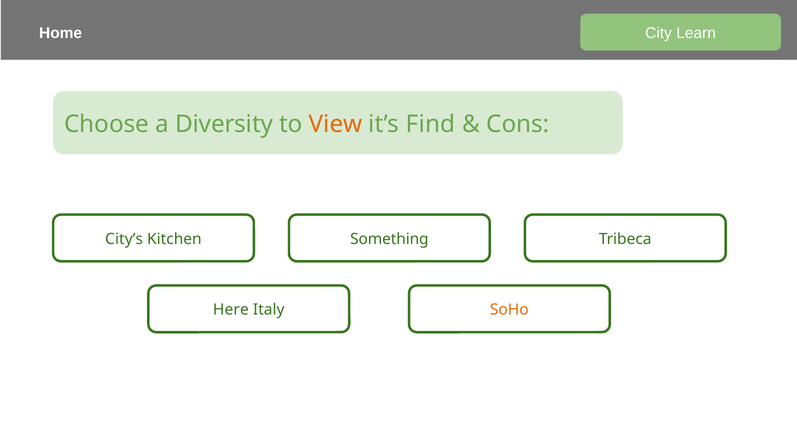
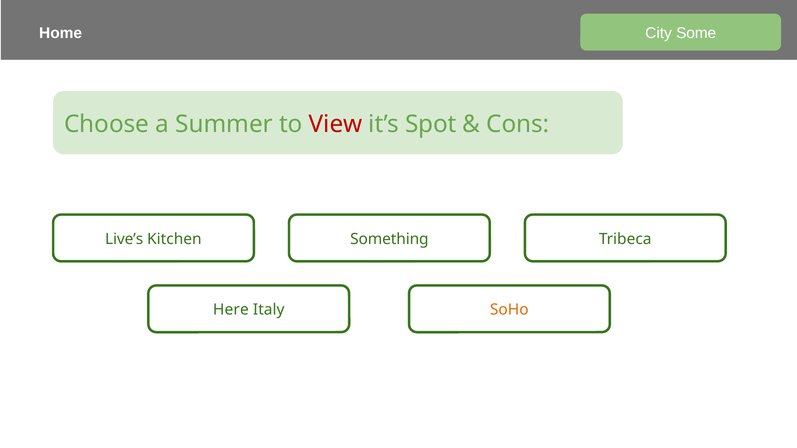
Learn: Learn -> Some
Diversity: Diversity -> Summer
View colour: orange -> red
Find: Find -> Spot
City’s: City’s -> Live’s
